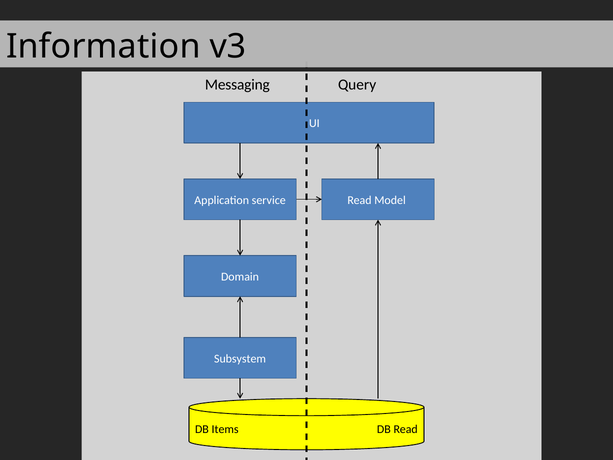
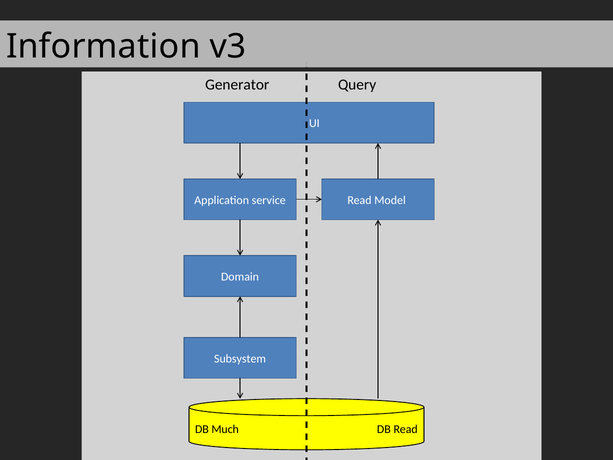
Messaging: Messaging -> Generator
Items: Items -> Much
